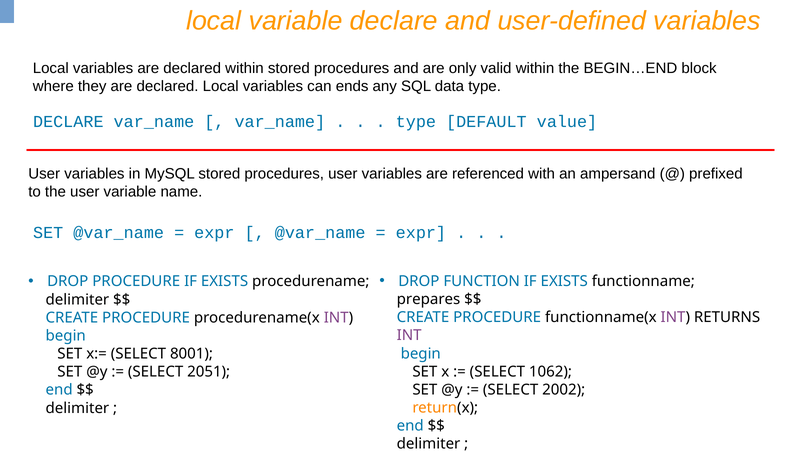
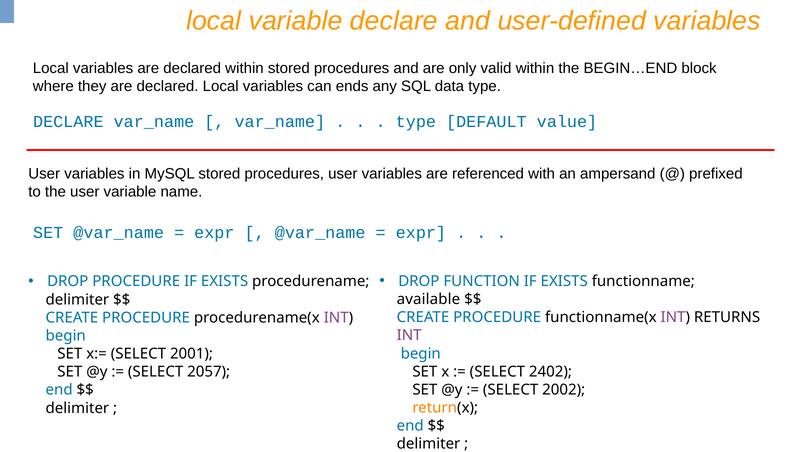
prepares: prepares -> available
8001: 8001 -> 2001
1062: 1062 -> 2402
2051: 2051 -> 2057
